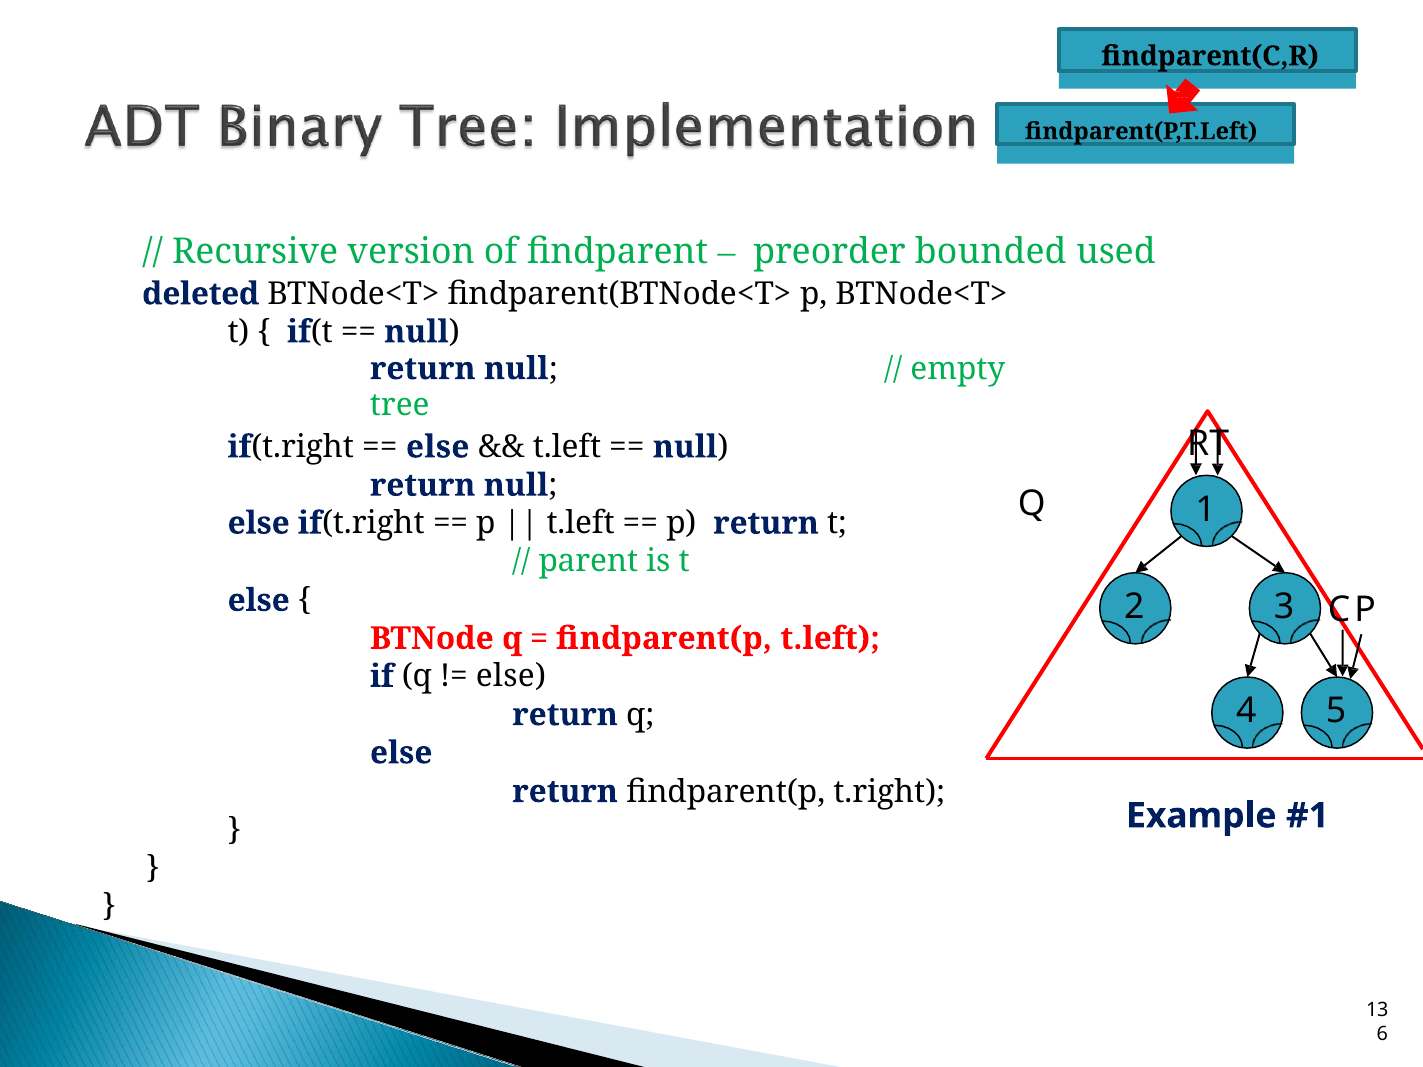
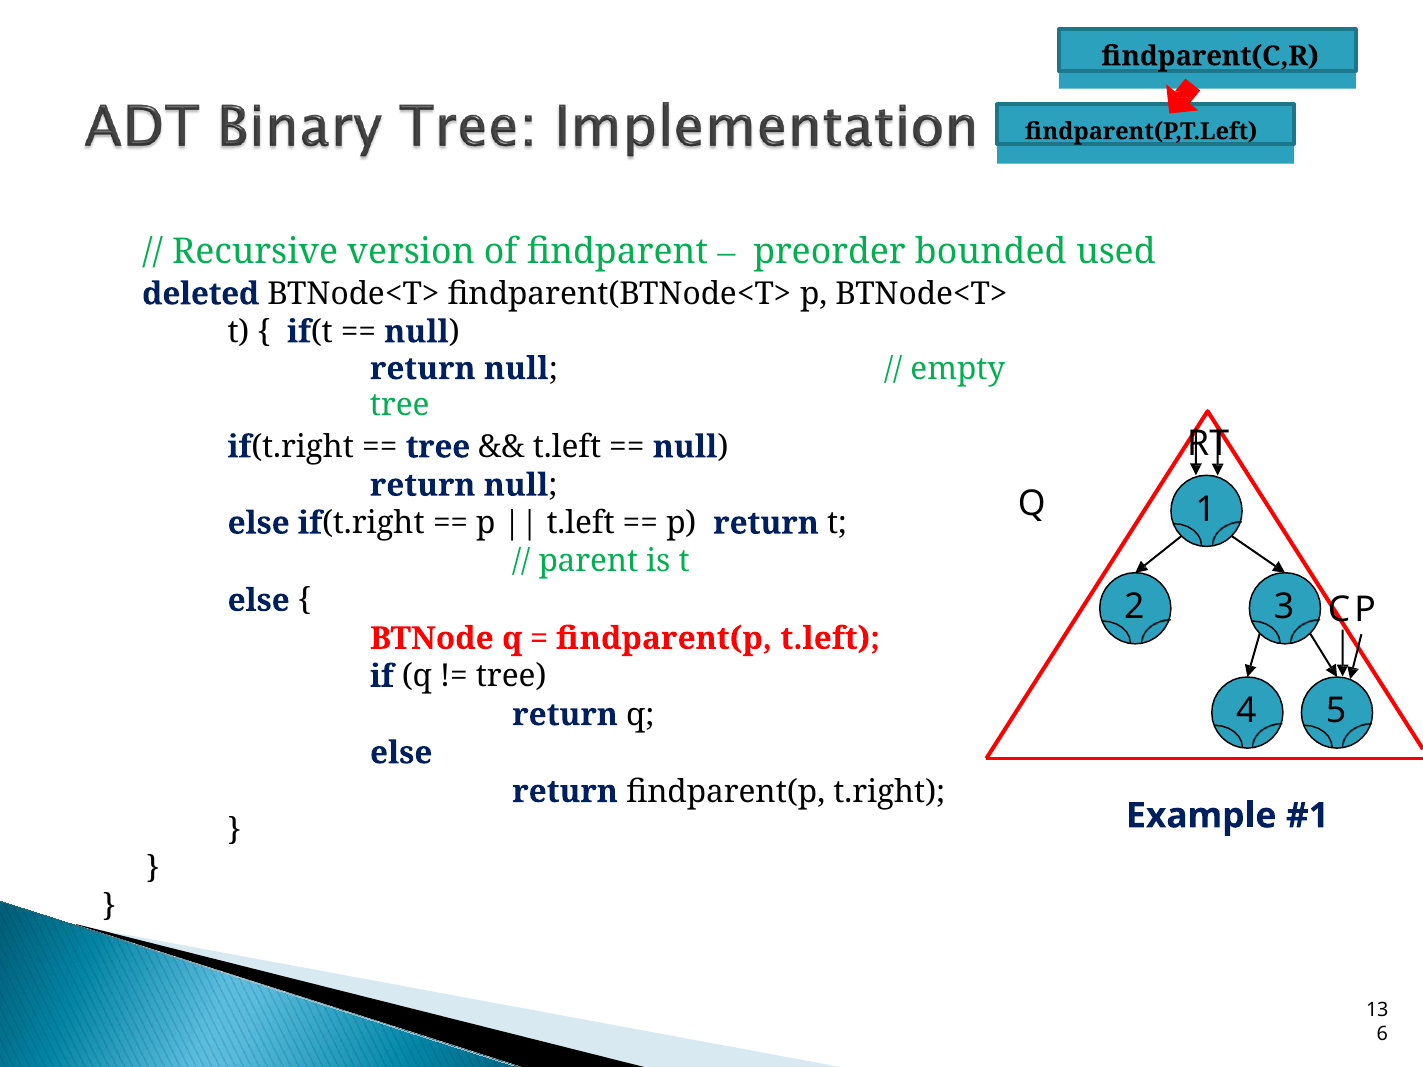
else at (438, 447): else -> tree
else at (511, 677): else -> tree
